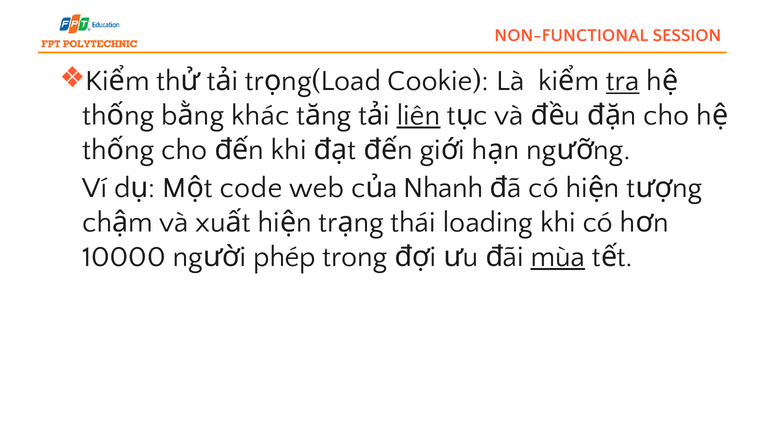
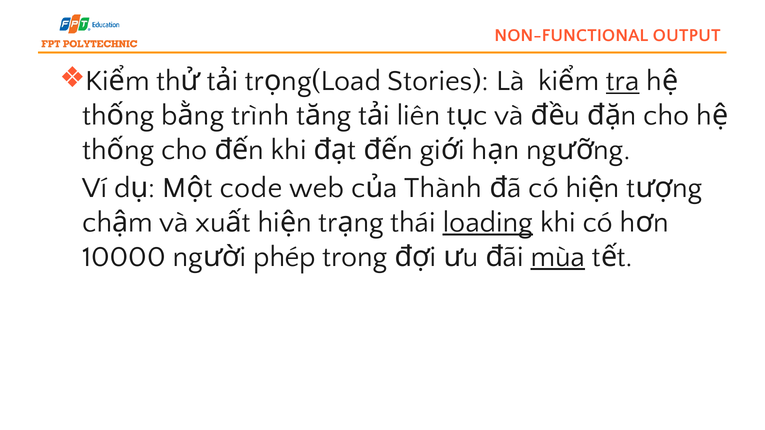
SESSION: SESSION -> OUTPUT
Cookie: Cookie -> Stories
khác: khác -> trình
liên underline: present -> none
Nhanh: Nhanh -> Thành
loading underline: none -> present
